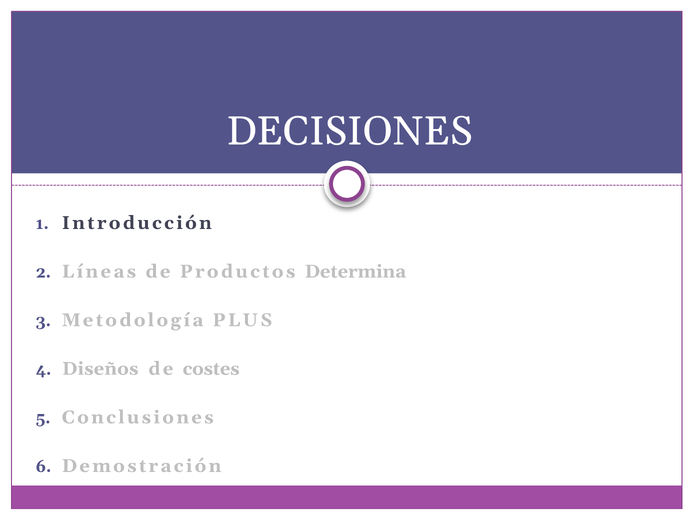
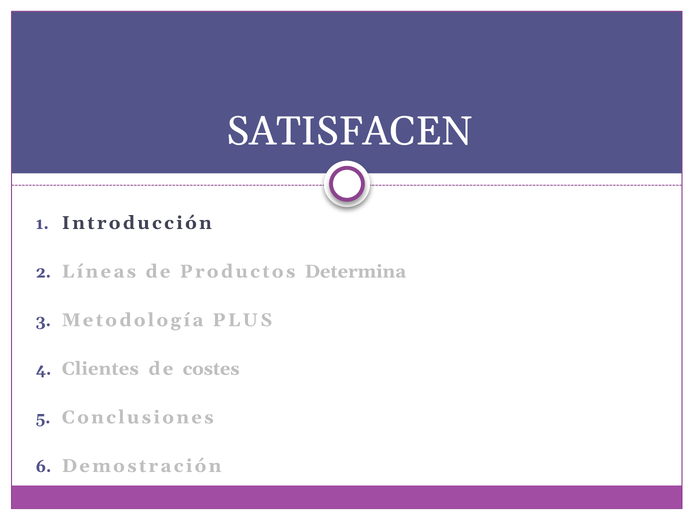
DECISIONES: DECISIONES -> SATISFACEN
Diseños: Diseños -> Clientes
